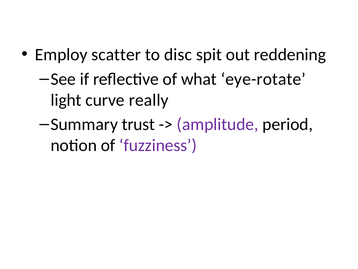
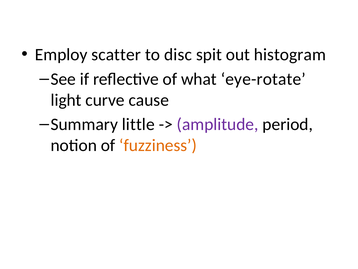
reddening: reddening -> histogram
really: really -> cause
trust: trust -> little
fuzziness colour: purple -> orange
